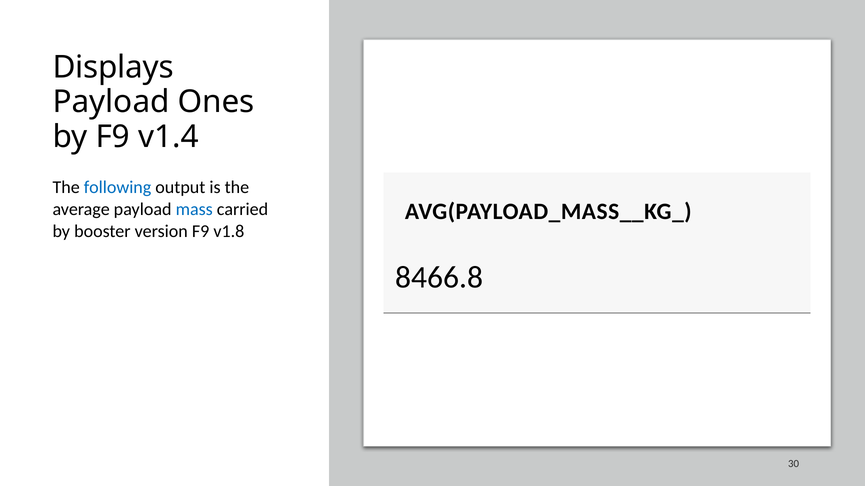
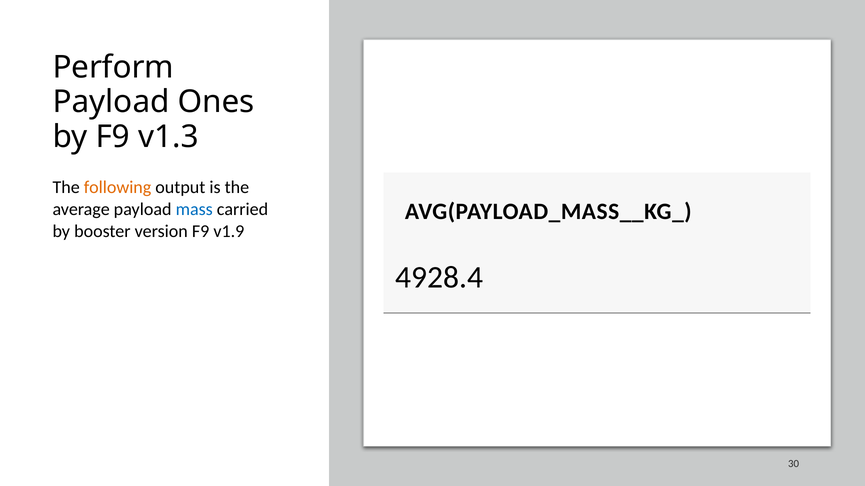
Displays: Displays -> Perform
v1.4: v1.4 -> v1.3
following colour: blue -> orange
v1.8: v1.8 -> v1.9
8466.8: 8466.8 -> 4928.4
